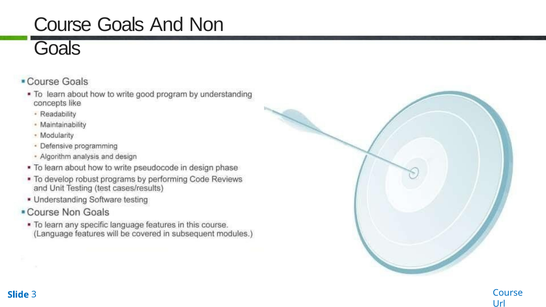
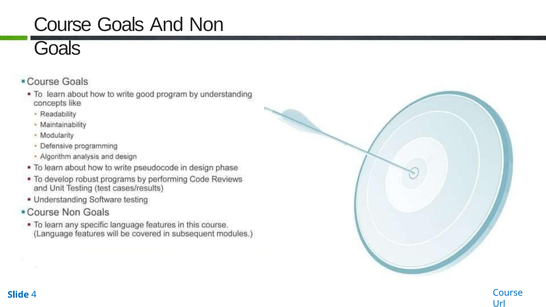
3: 3 -> 4
